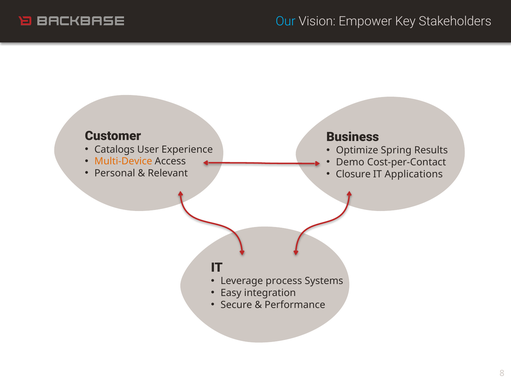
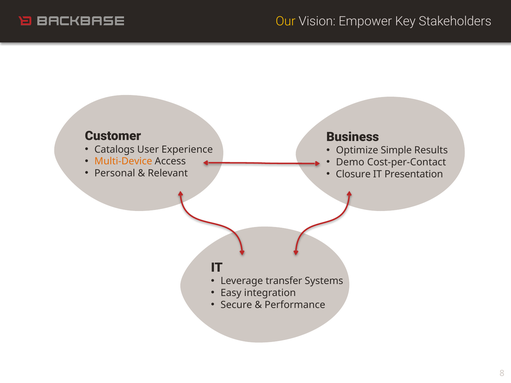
Our colour: light blue -> yellow
Spring: Spring -> Simple
Applications: Applications -> Presentation
process: process -> transfer
